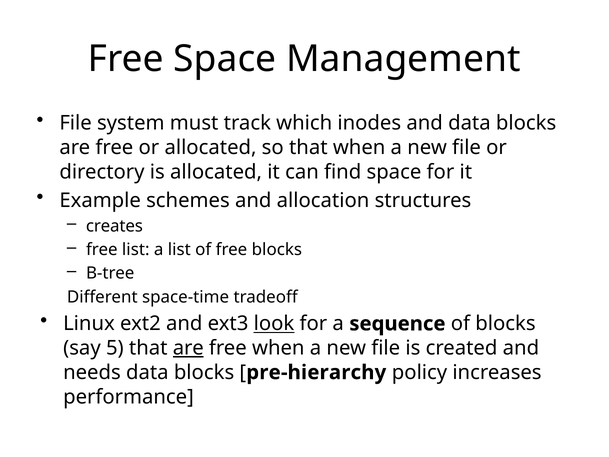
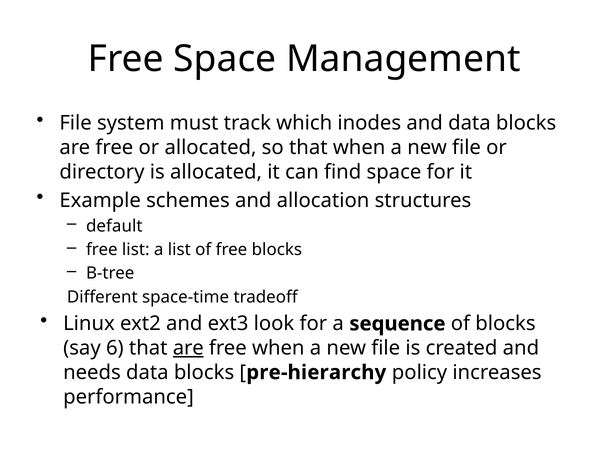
creates: creates -> default
look underline: present -> none
5: 5 -> 6
